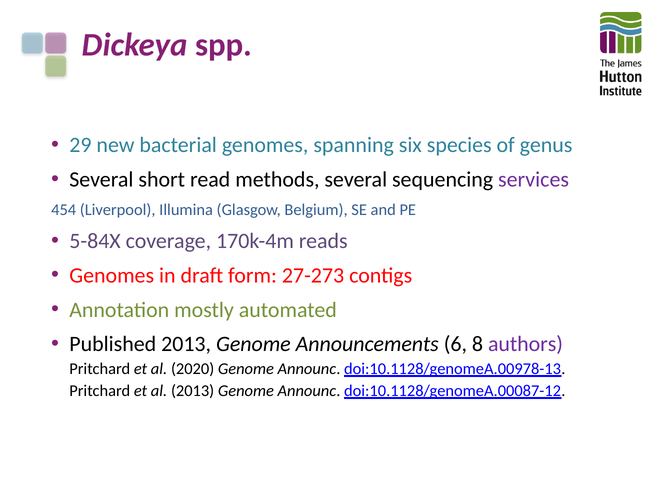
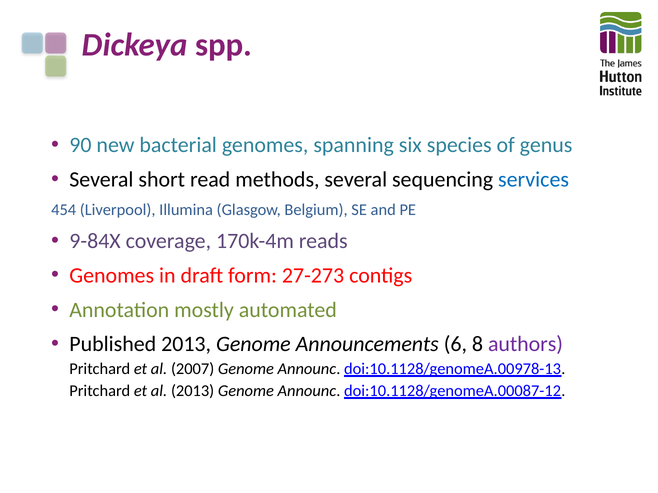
29: 29 -> 90
services colour: purple -> blue
5-84X: 5-84X -> 9-84X
2020: 2020 -> 2007
